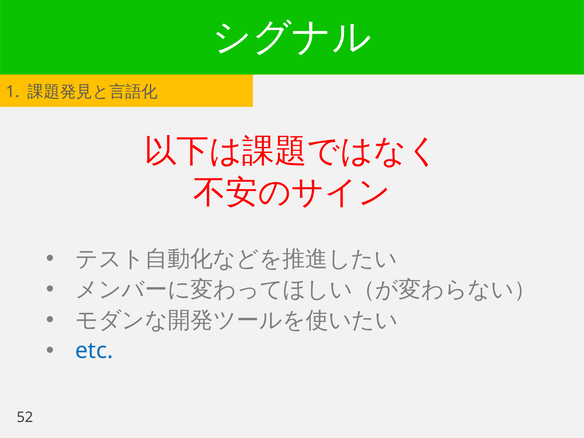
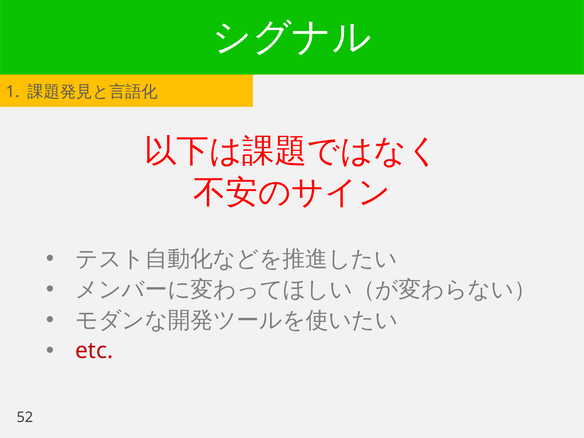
etc colour: blue -> red
